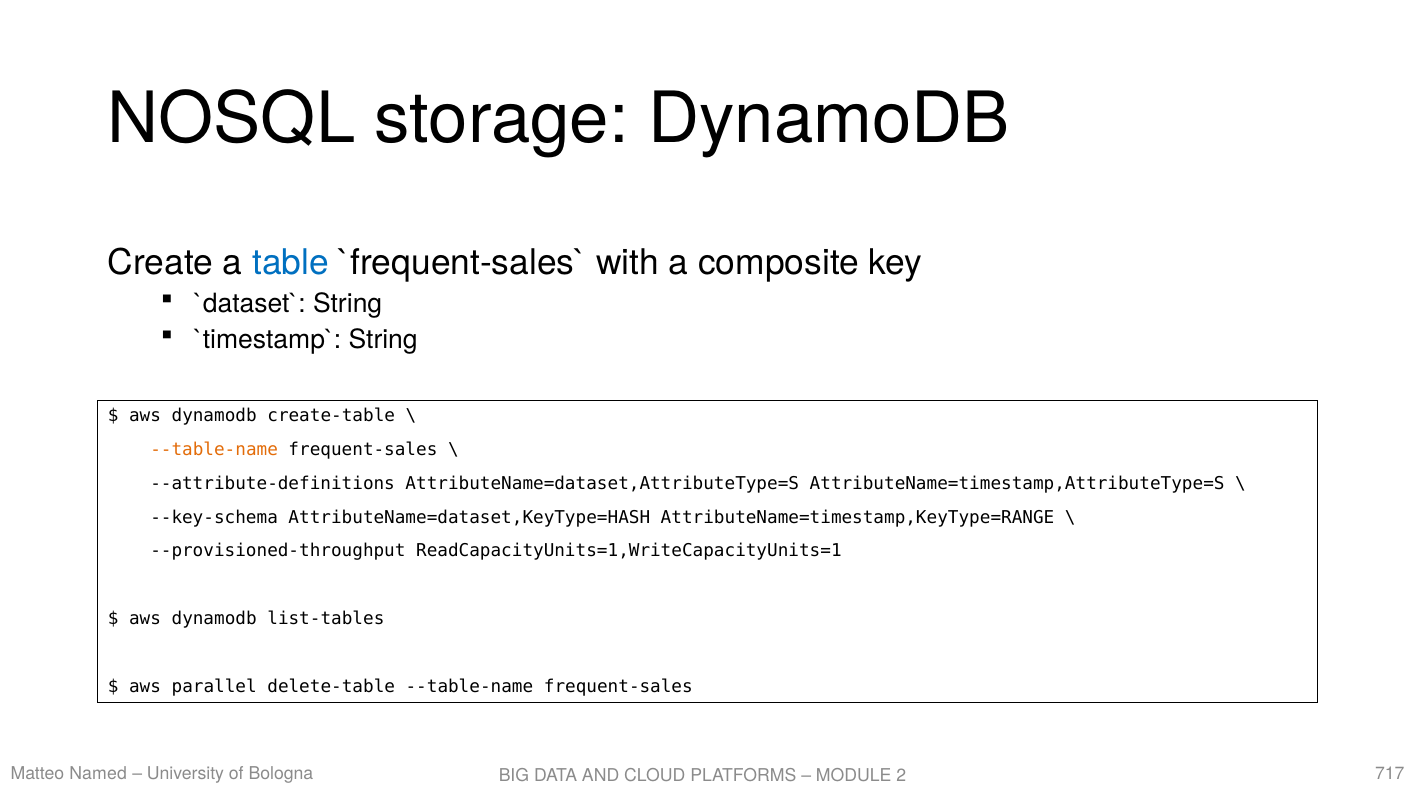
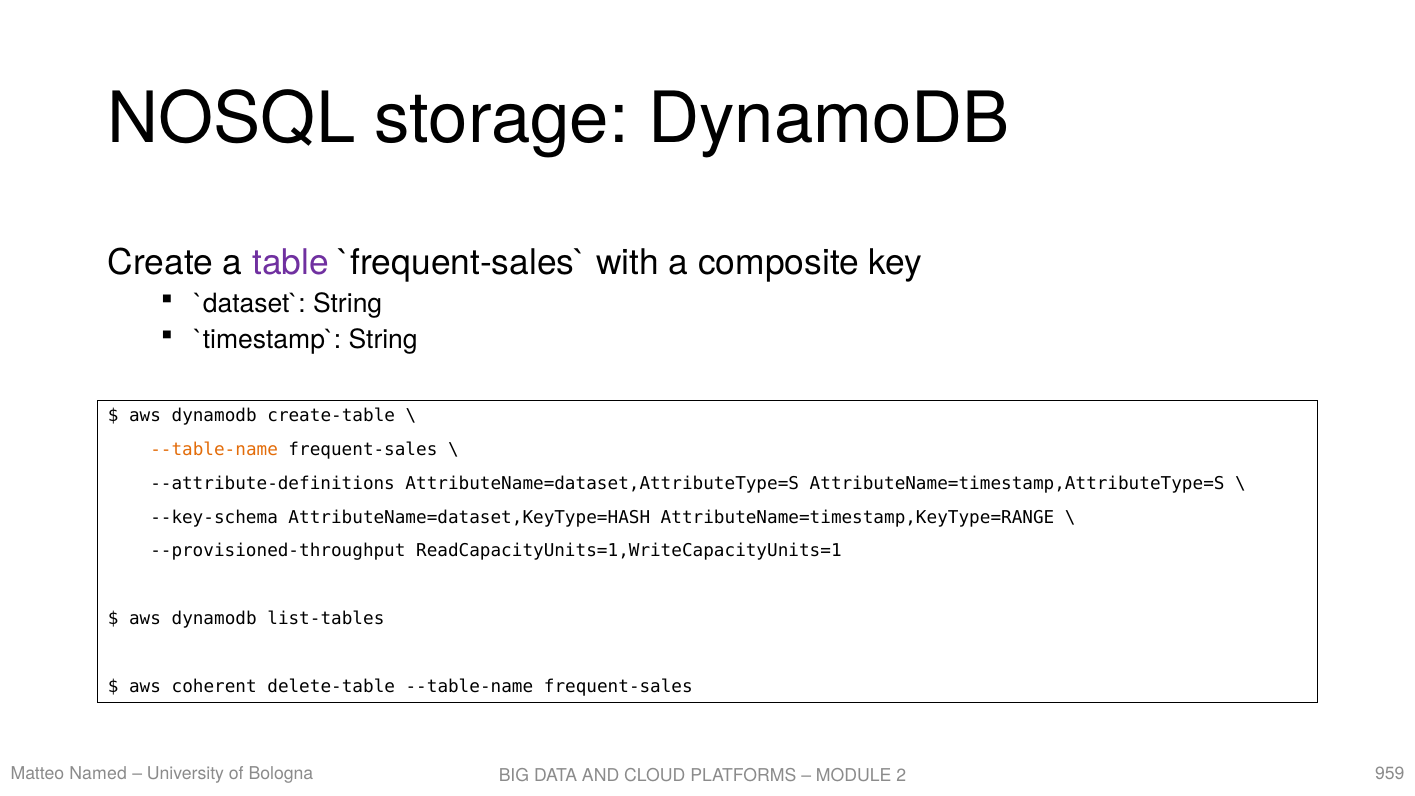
table colour: blue -> purple
parallel: parallel -> coherent
717: 717 -> 959
